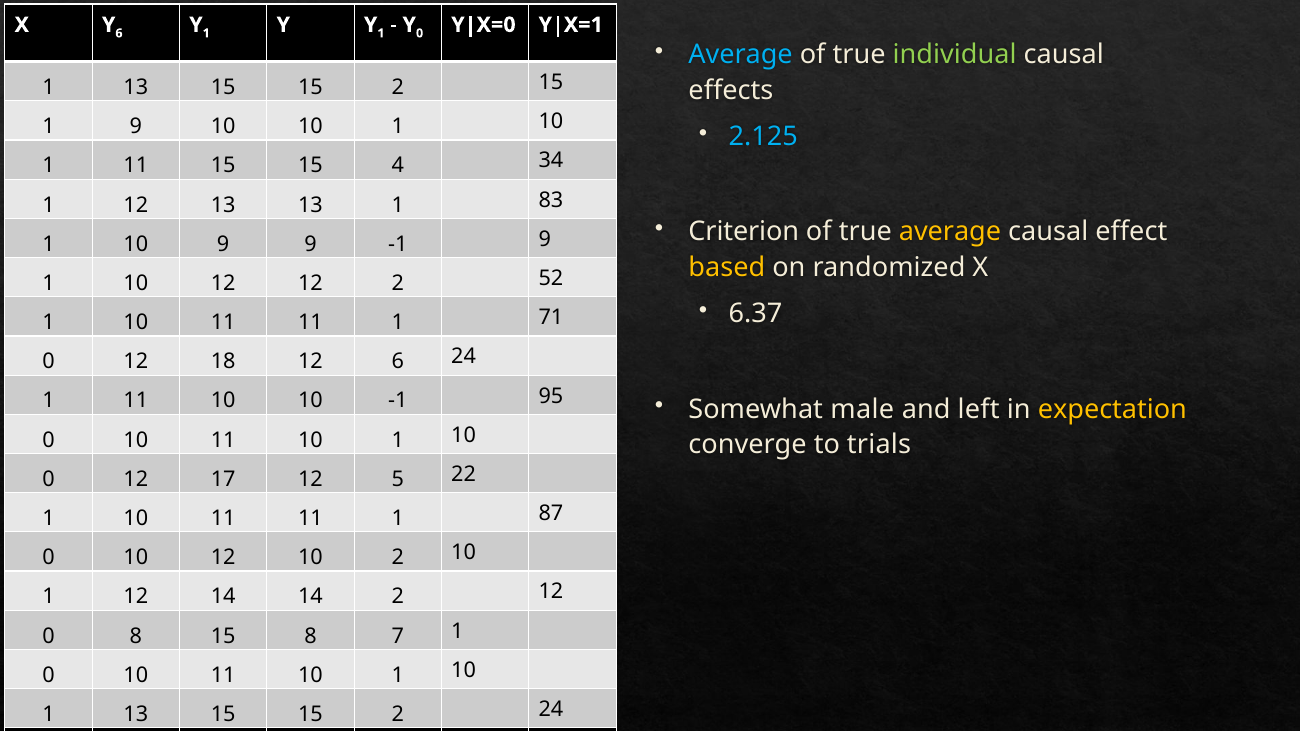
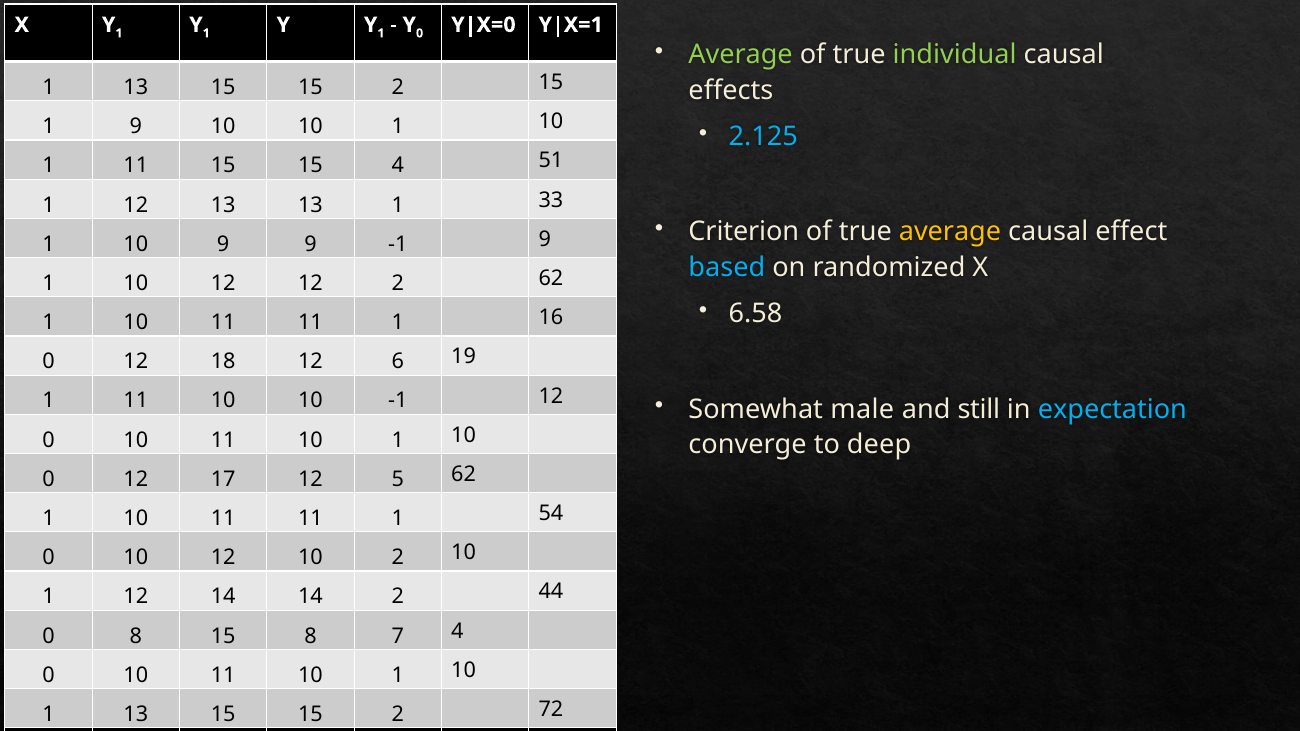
X Y 6: 6 -> 1
Average at (741, 55) colour: light blue -> light green
34: 34 -> 51
83: 83 -> 33
based colour: yellow -> light blue
52 at (551, 278): 52 -> 62
6.37: 6.37 -> 6.58
71: 71 -> 16
24 at (464, 357): 24 -> 19
95 at (551, 396): 95 -> 12
left: left -> still
expectation colour: yellow -> light blue
trials: trials -> deep
22 at (464, 474): 22 -> 62
87: 87 -> 54
12 at (551, 592): 12 -> 44
1 at (457, 631): 1 -> 4
24 at (551, 710): 24 -> 72
